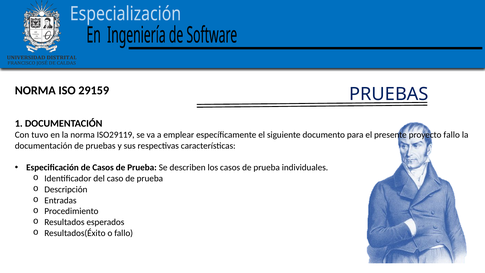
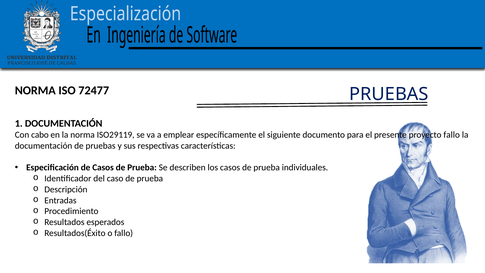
29159: 29159 -> 72477
tuvo: tuvo -> cabo
